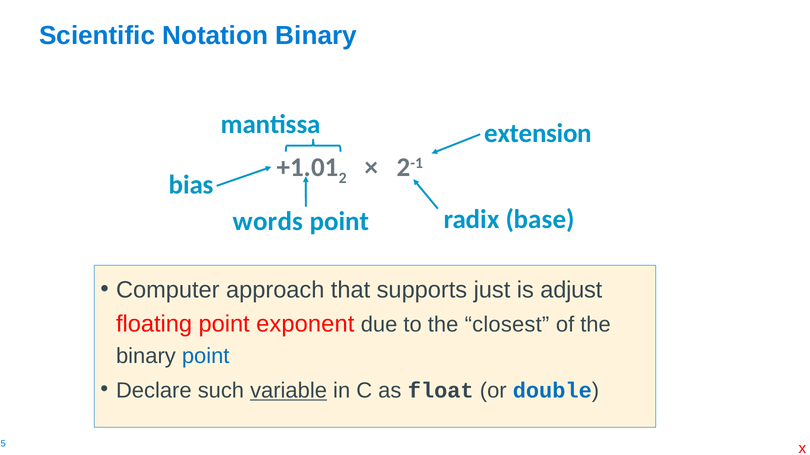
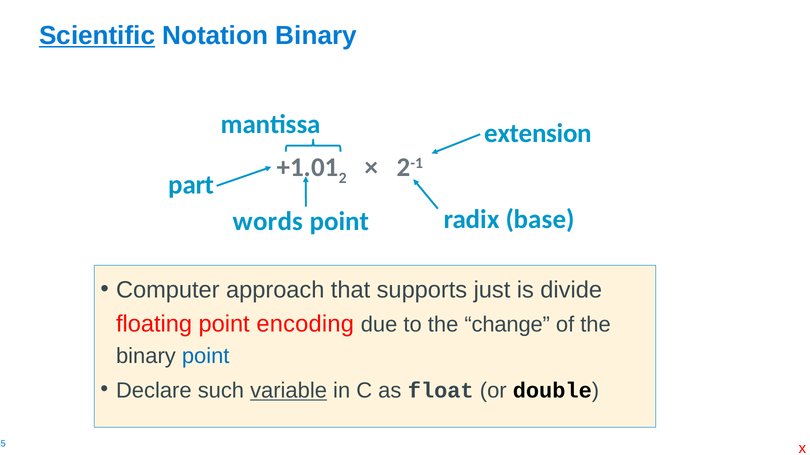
Scientific underline: none -> present
bias: bias -> part
adjust: adjust -> divide
exponent: exponent -> encoding
closest: closest -> change
double colour: blue -> black
